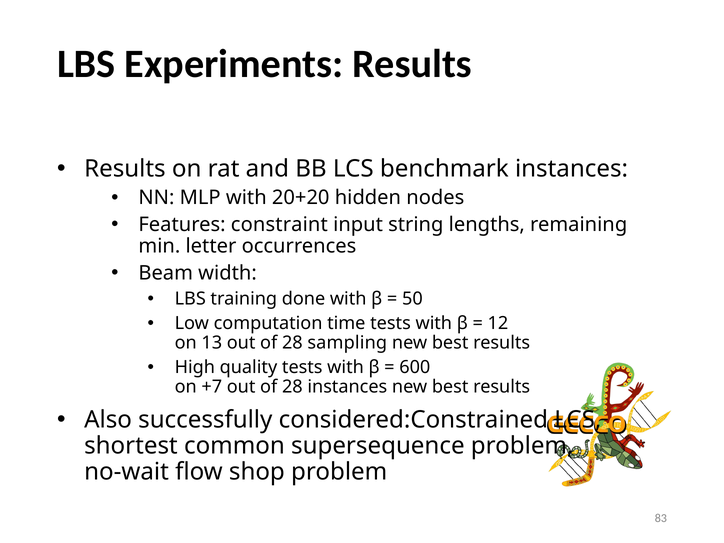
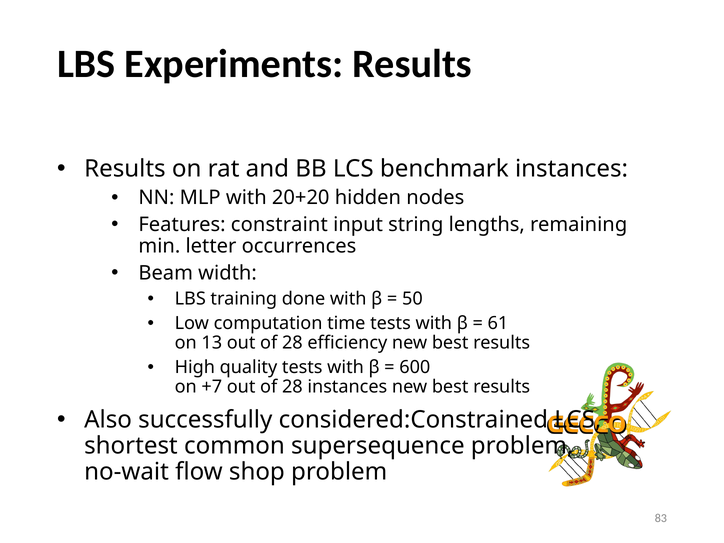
12: 12 -> 61
sampling: sampling -> efficiency
